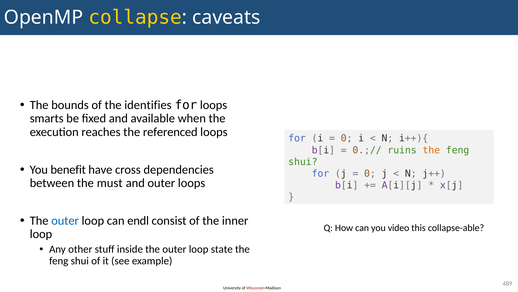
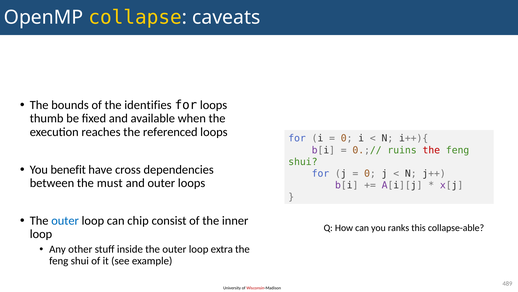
smarts: smarts -> thumb
the at (431, 150) colour: orange -> red
endl: endl -> chip
video: video -> ranks
state: state -> extra
